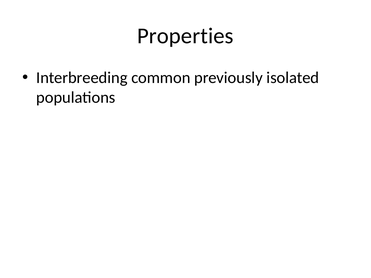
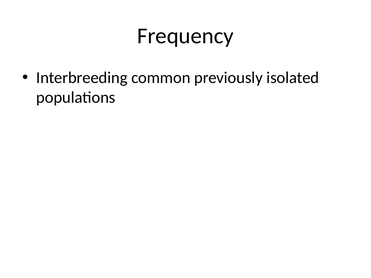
Properties: Properties -> Frequency
